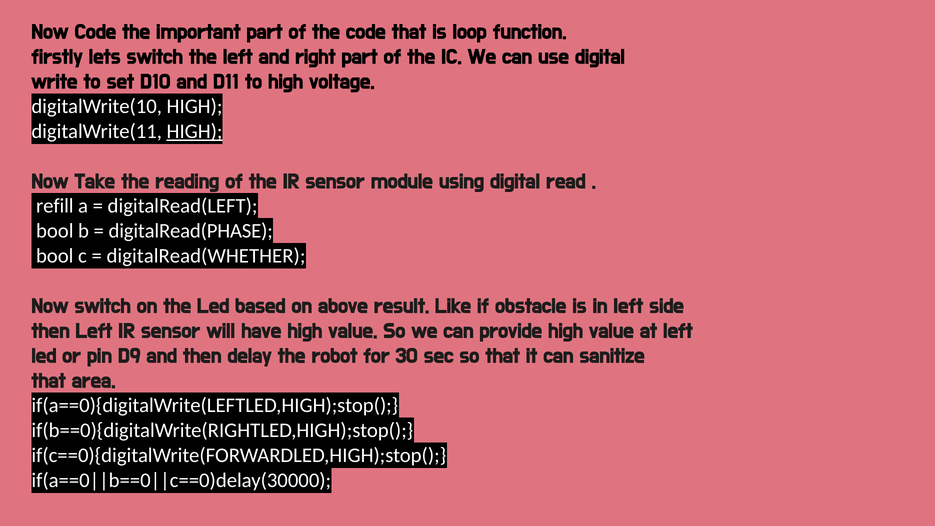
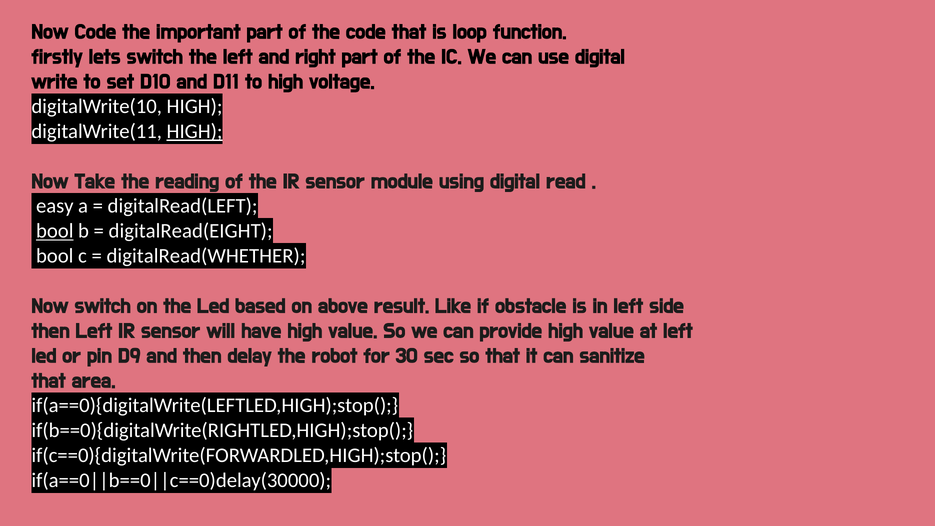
refill: refill -> easy
bool at (55, 231) underline: none -> present
digitalRead(PHASE: digitalRead(PHASE -> digitalRead(EIGHT
